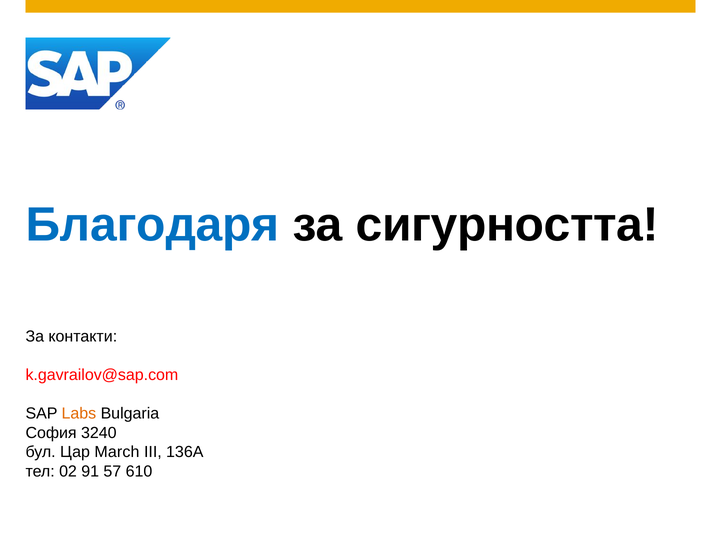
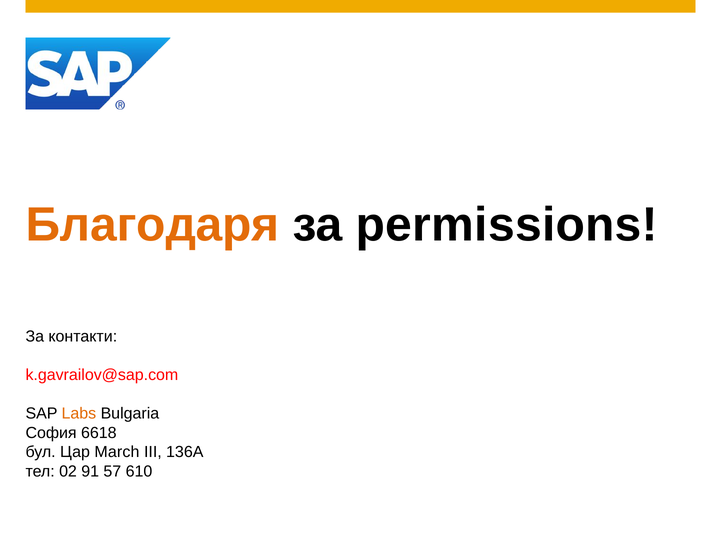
Благодаря colour: blue -> orange
сигурността: сигурността -> permissions
3240: 3240 -> 6618
